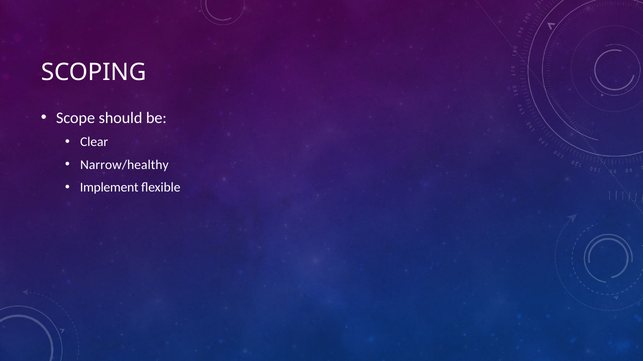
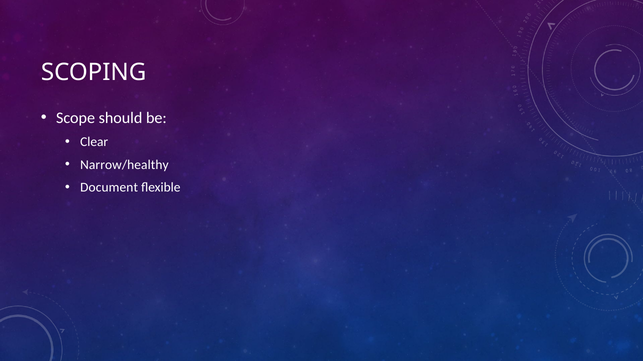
Implement: Implement -> Document
